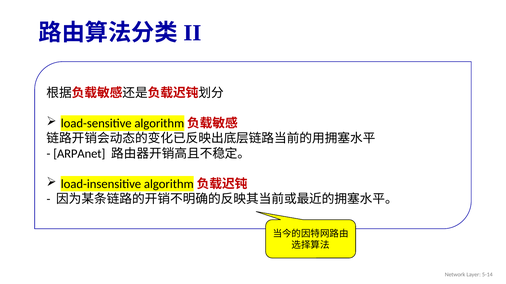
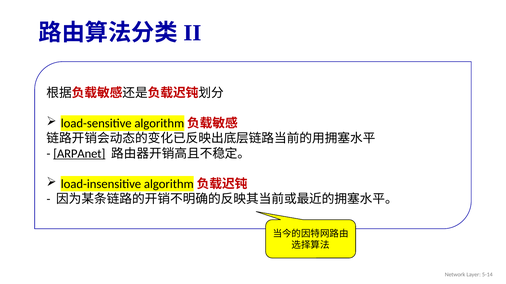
ARPAnet underline: none -> present
